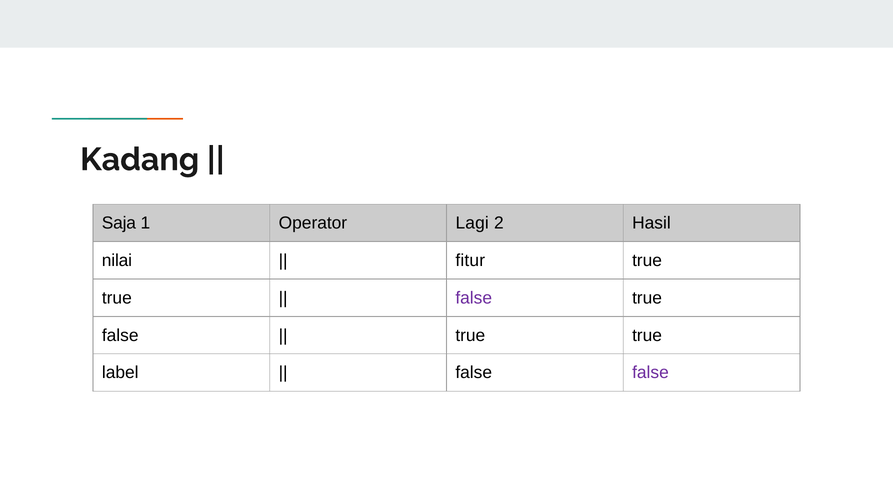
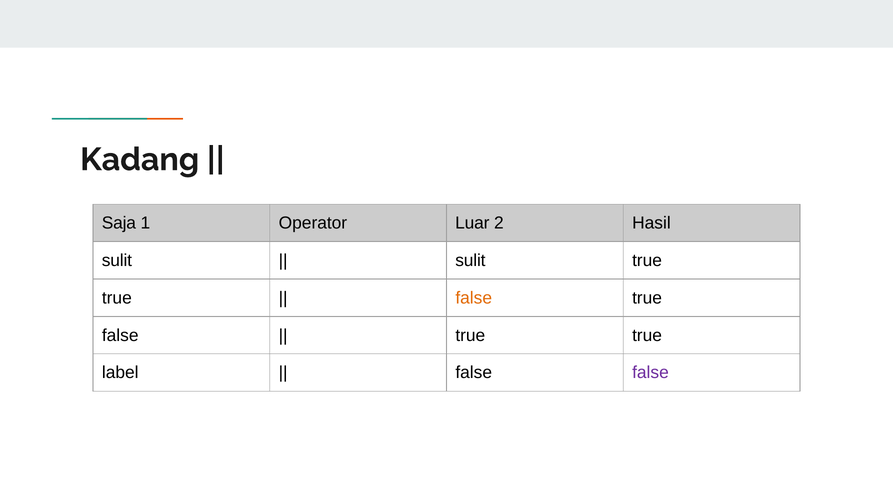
Lagi: Lagi -> Luar
nilai at (117, 260): nilai -> sulit
fitur at (470, 260): fitur -> sulit
false at (474, 298) colour: purple -> orange
